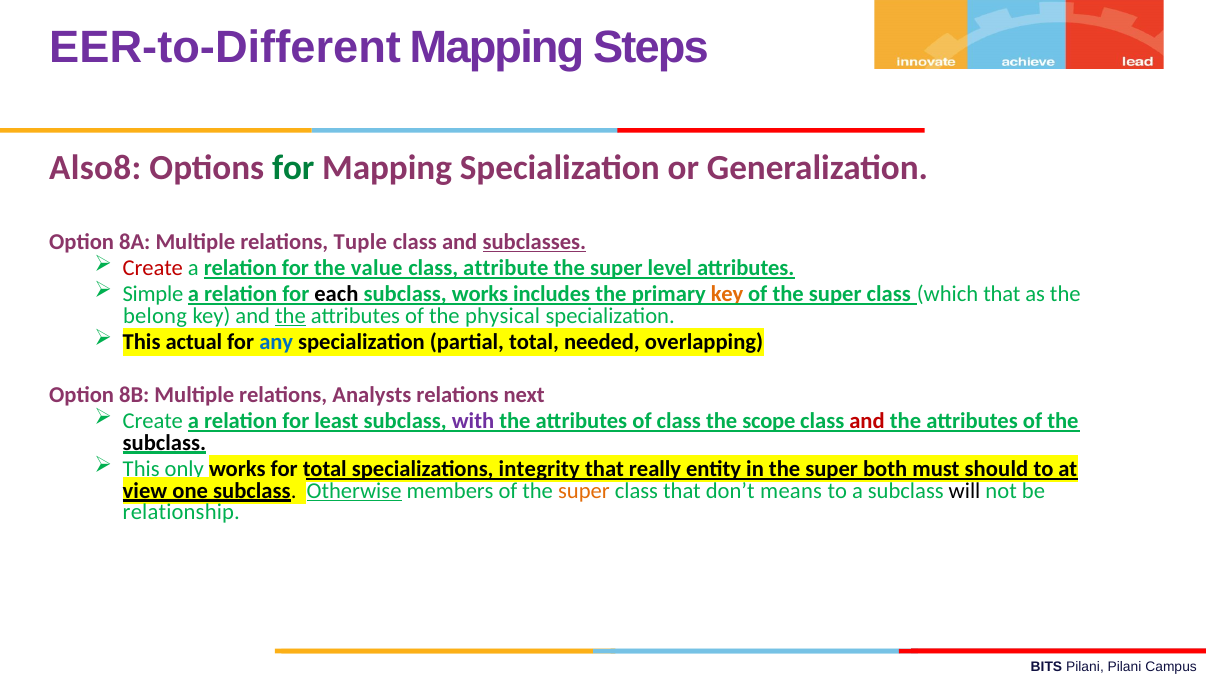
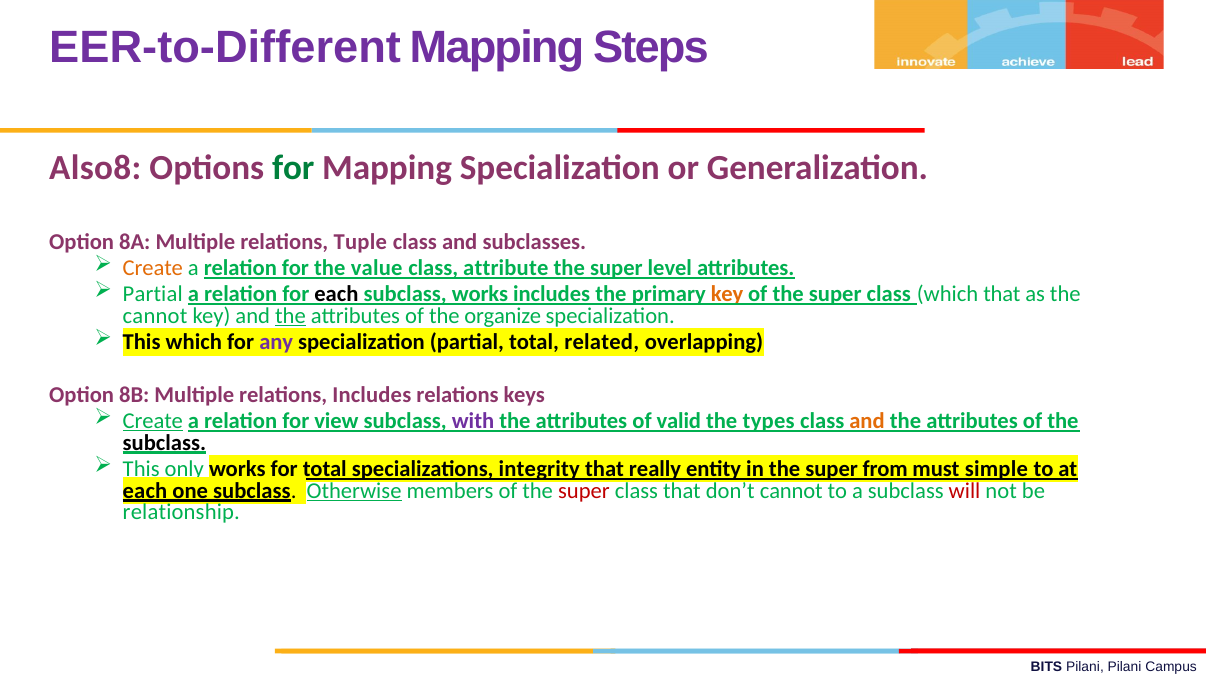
subclasses underline: present -> none
Create at (153, 268) colour: red -> orange
Simple at (153, 294): Simple -> Partial
belong at (155, 316): belong -> cannot
physical: physical -> organize
This actual: actual -> which
any colour: blue -> purple
needed: needed -> related
relations Analysts: Analysts -> Includes
next: next -> keys
Create at (153, 420) underline: none -> present
least: least -> view
of class: class -> valid
scope: scope -> types
and at (867, 420) colour: red -> orange
both: both -> from
should: should -> simple
view at (145, 490): view -> each
super at (584, 490) colour: orange -> red
don’t means: means -> cannot
will colour: black -> red
